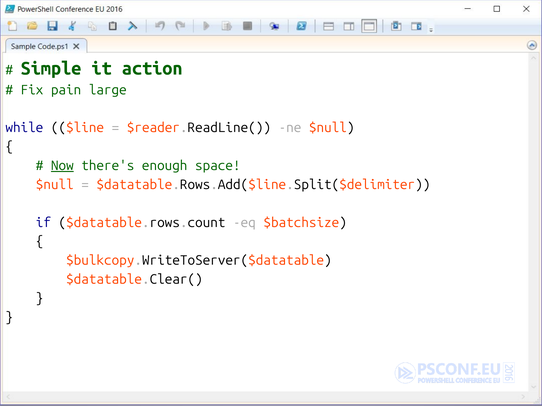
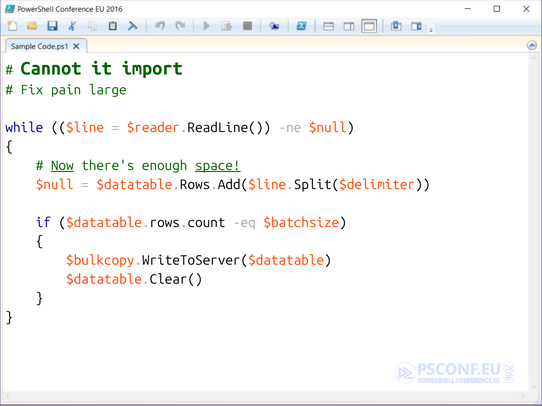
Simple: Simple -> Cannot
action: action -> import
space underline: none -> present
